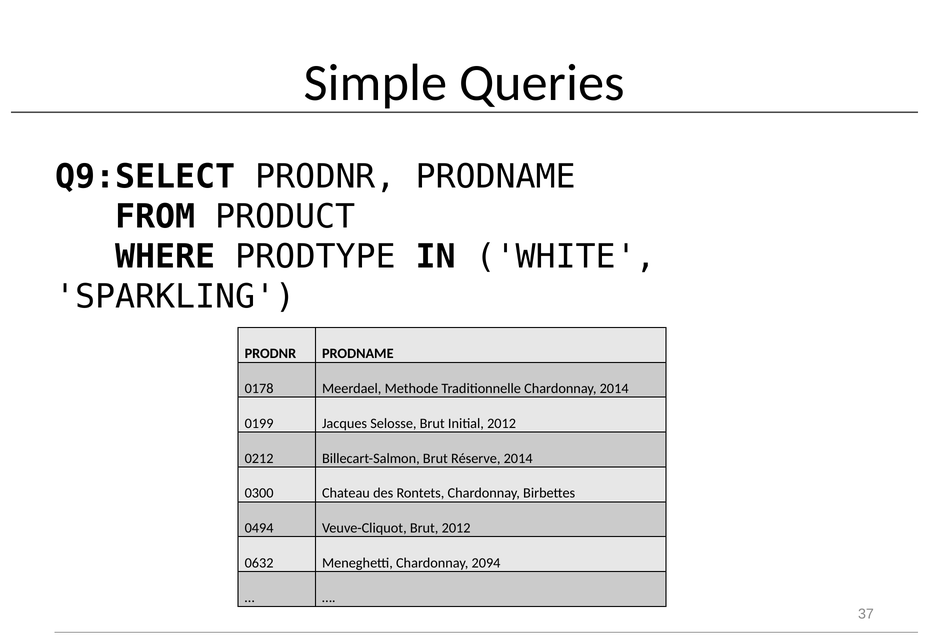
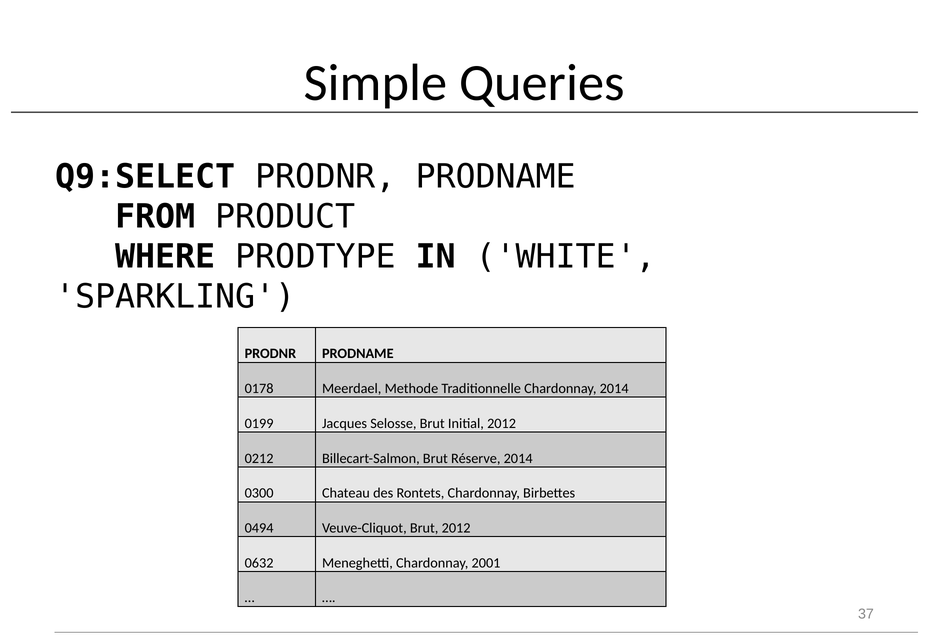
2094: 2094 -> 2001
